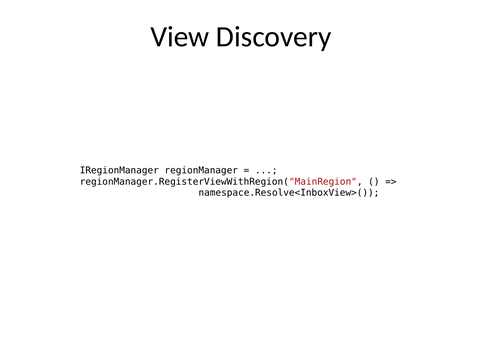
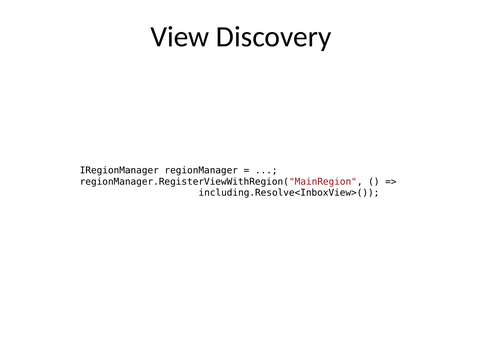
namespace.Resolve<InboxView>(: namespace.Resolve<InboxView>( -> including.Resolve<InboxView>(
